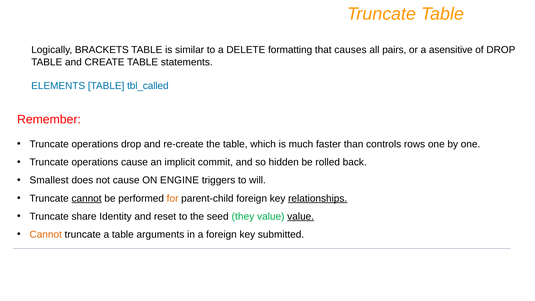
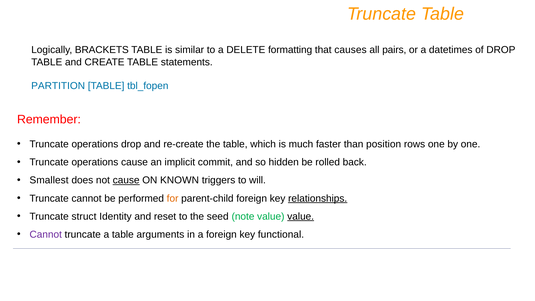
asensitive: asensitive -> datetimes
ELEMENTS: ELEMENTS -> PARTITION
tbl_called: tbl_called -> tbl_fopen
controls: controls -> position
cause at (126, 180) underline: none -> present
ENGINE: ENGINE -> KNOWN
cannot at (87, 198) underline: present -> none
share: share -> struct
they: they -> note
Cannot at (46, 234) colour: orange -> purple
submitted: submitted -> functional
